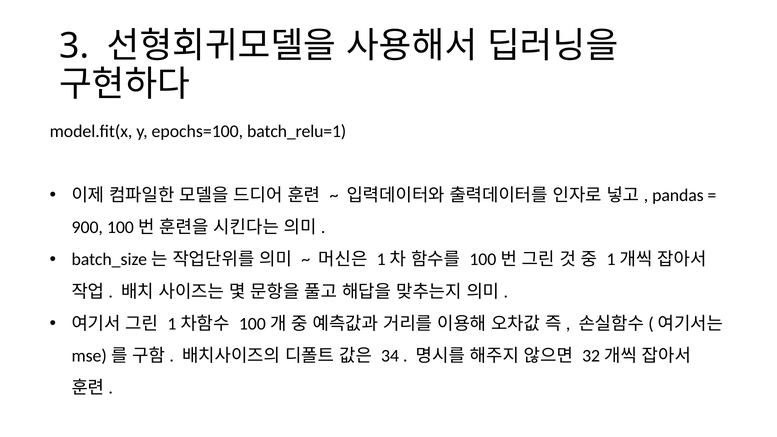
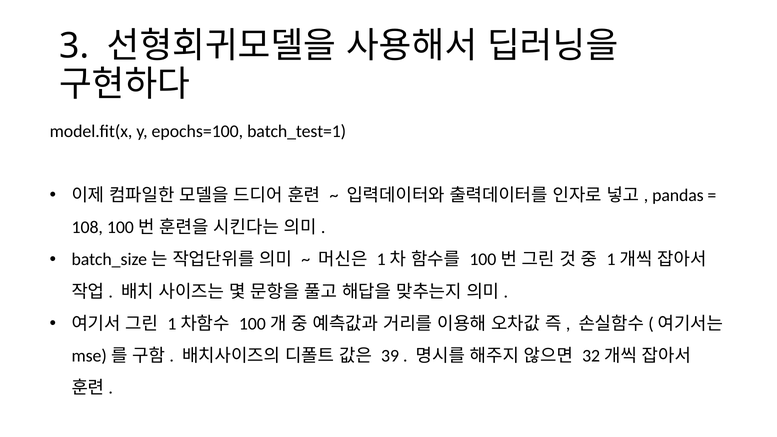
batch_relu=1: batch_relu=1 -> batch_test=1
900: 900 -> 108
34: 34 -> 39
